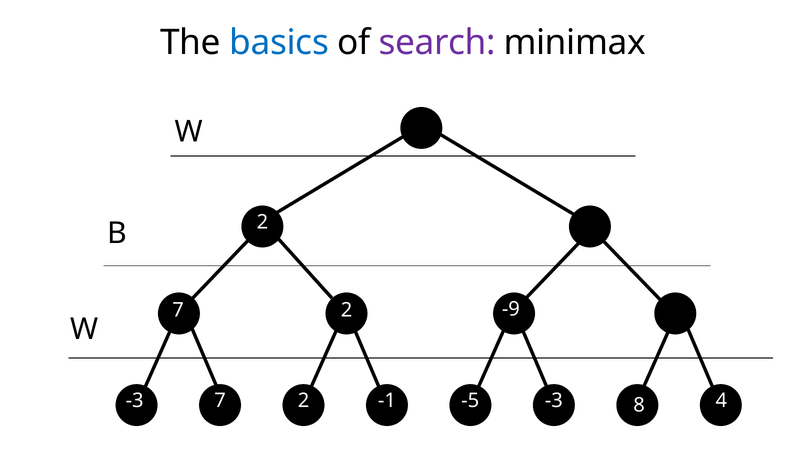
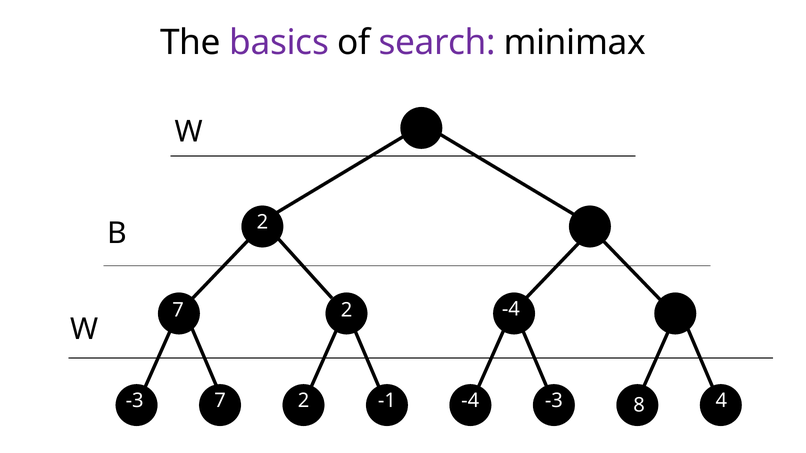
basics colour: blue -> purple
-9 at (511, 309): -9 -> -4
-1 -5: -5 -> -4
